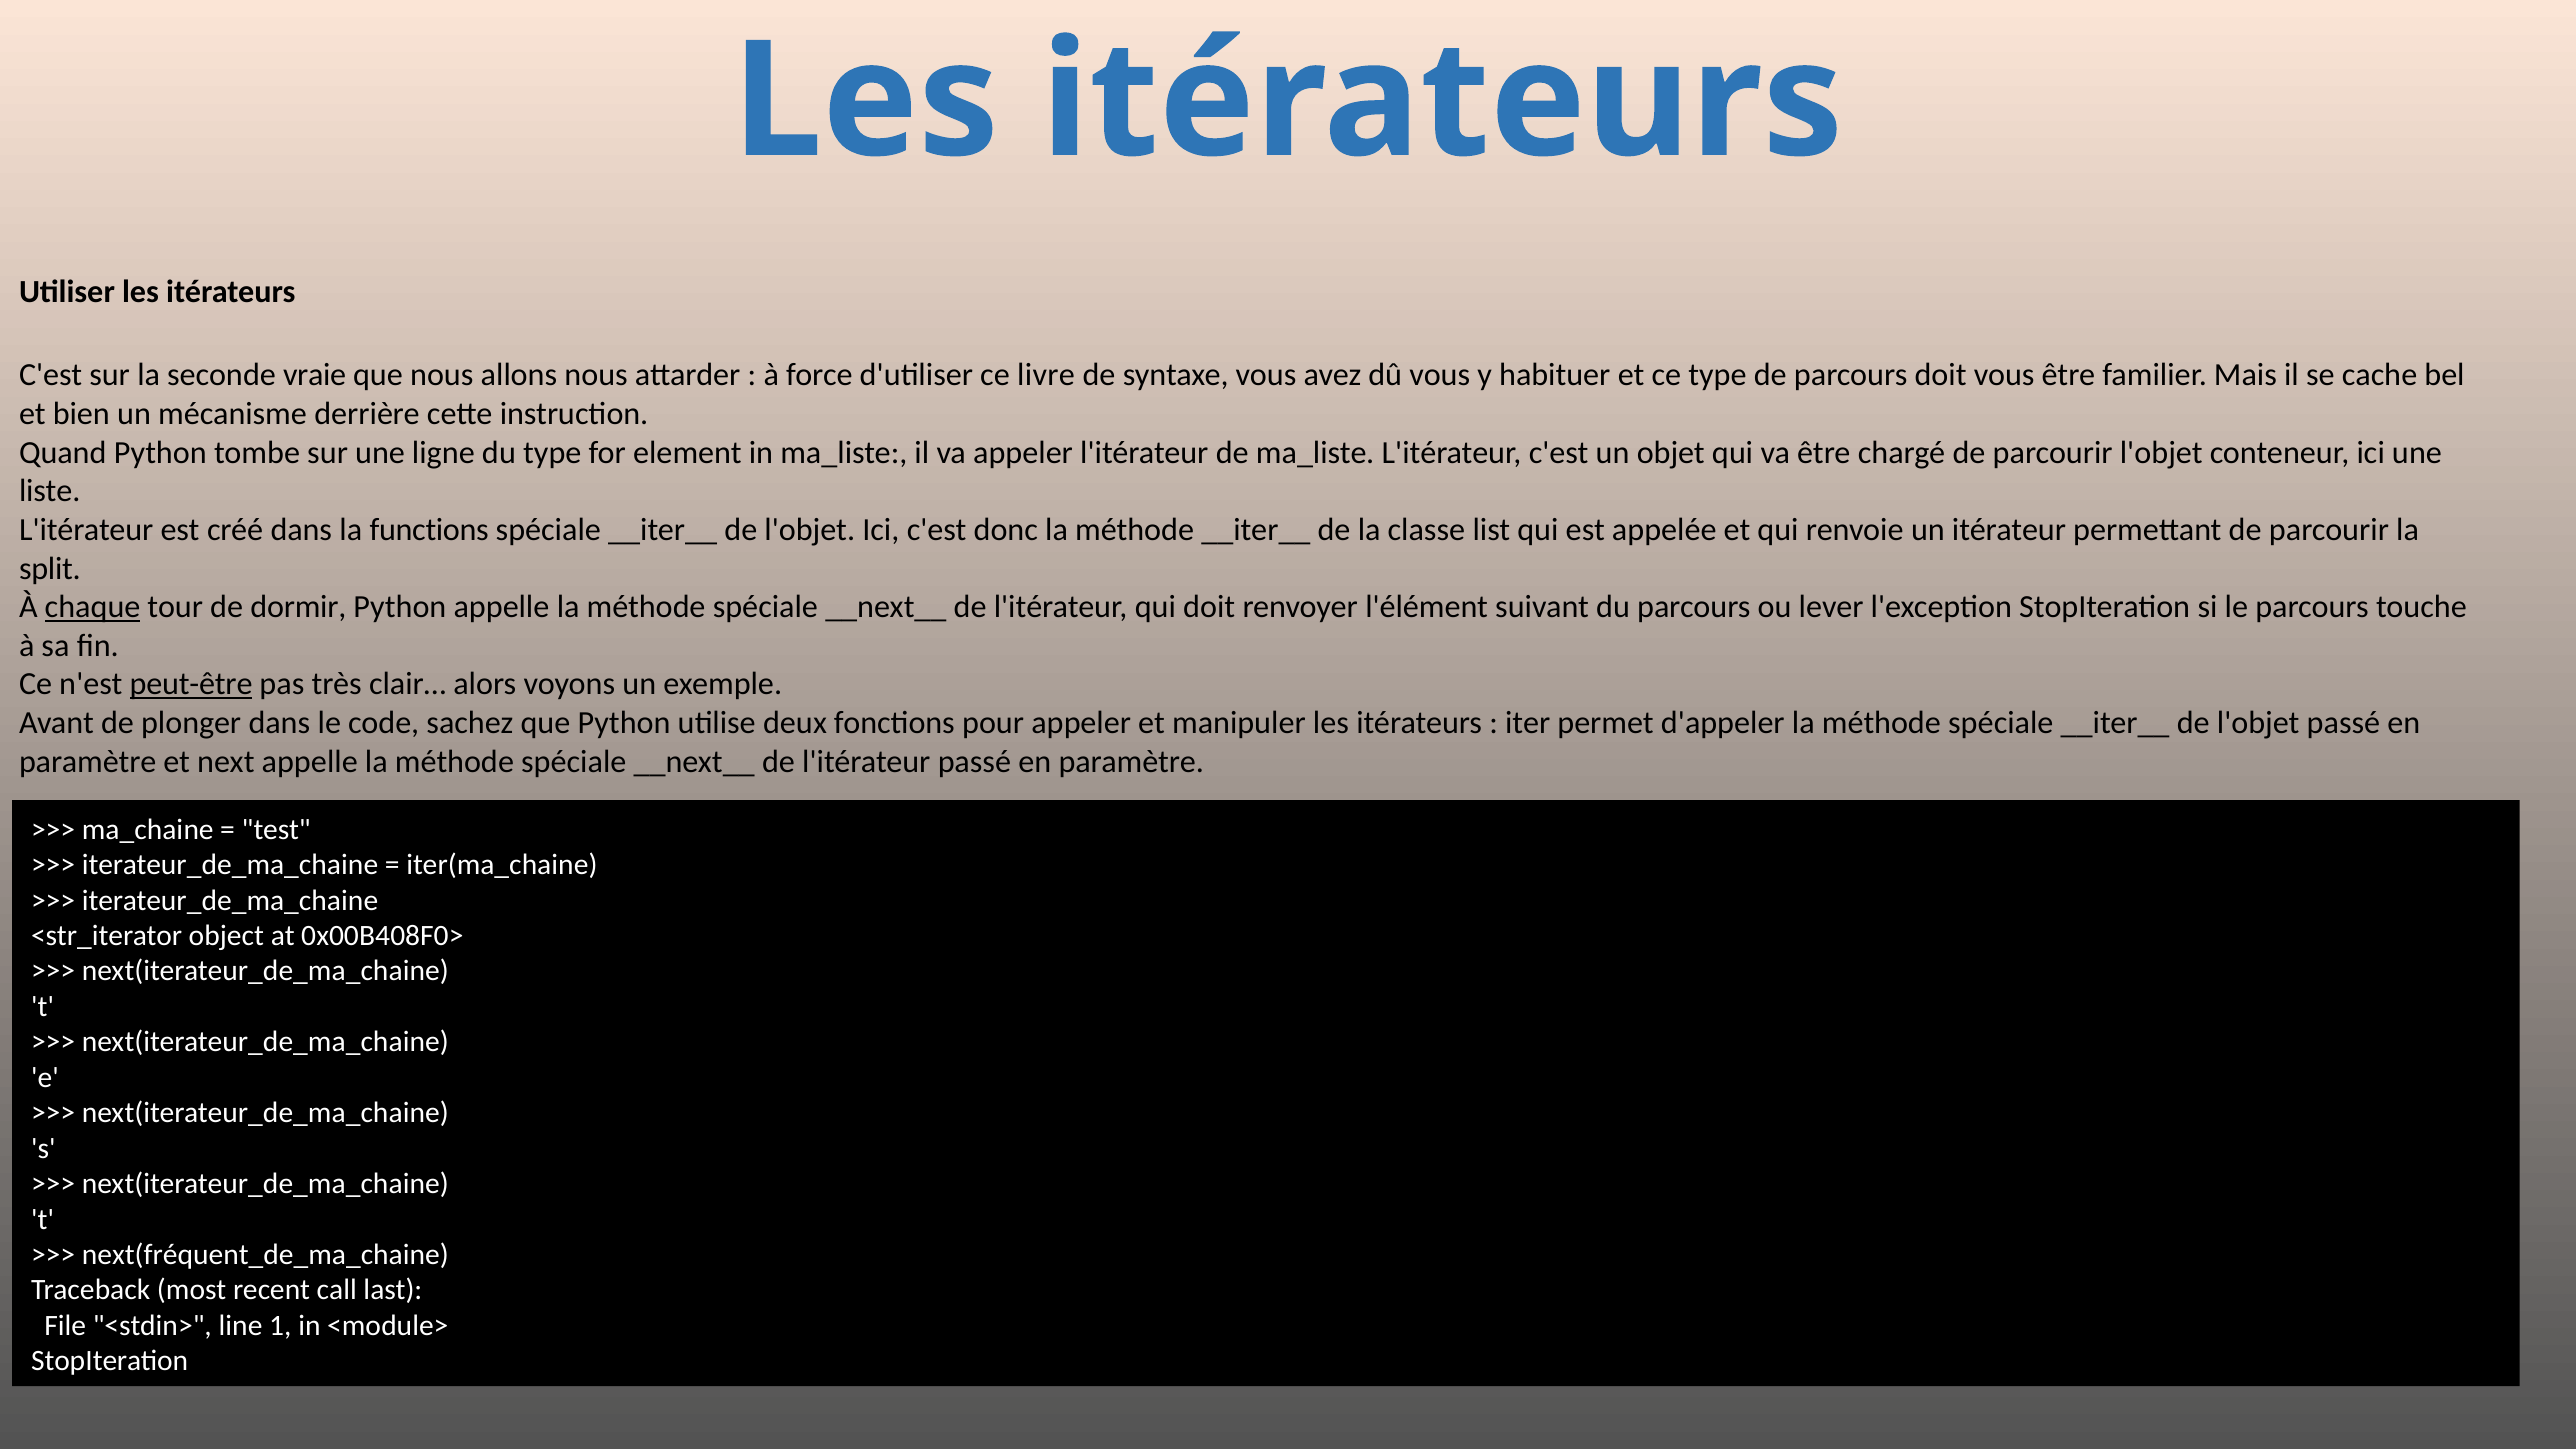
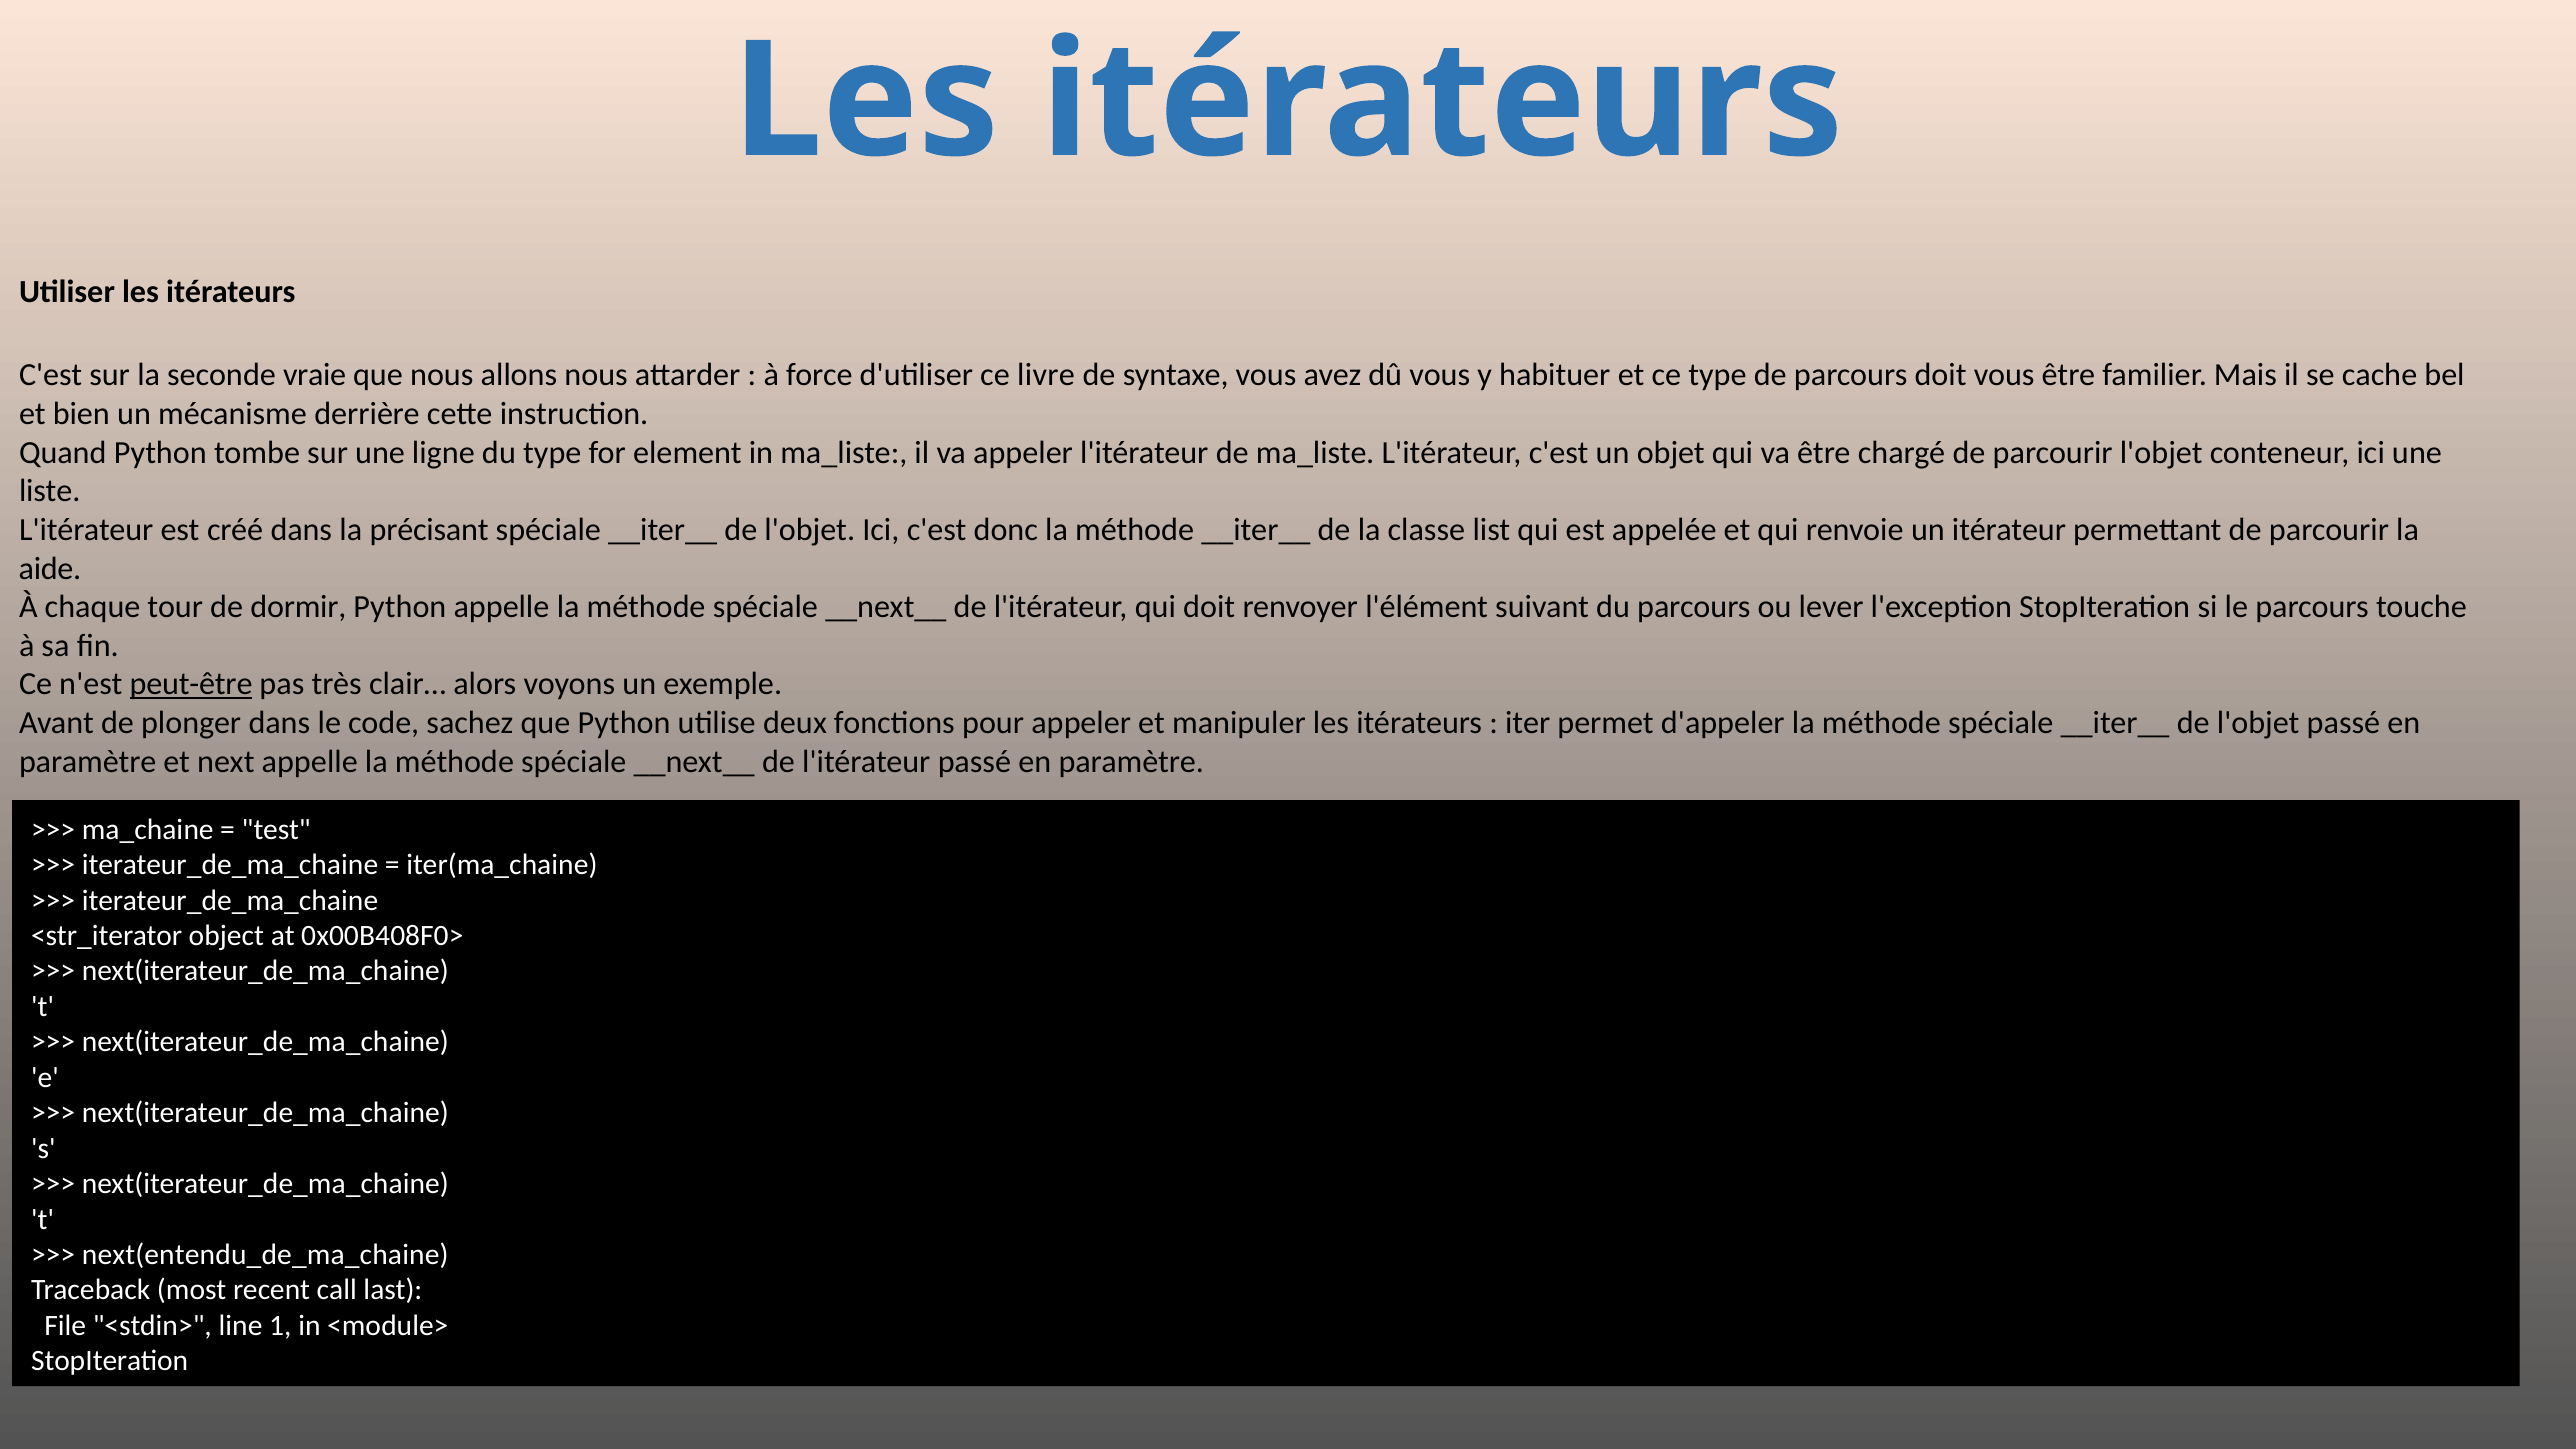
functions: functions -> précisant
split: split -> aide
chaque underline: present -> none
next(fréquent_de_ma_chaine: next(fréquent_de_ma_chaine -> next(entendu_de_ma_chaine
